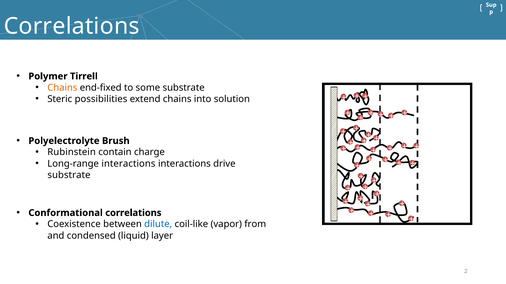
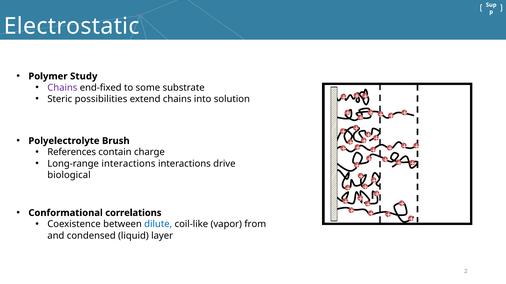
Correlations at (72, 26): Correlations -> Electrostatic
Tirrell: Tirrell -> Study
Chains at (62, 88) colour: orange -> purple
Rubinstein: Rubinstein -> References
substrate at (69, 175): substrate -> biological
